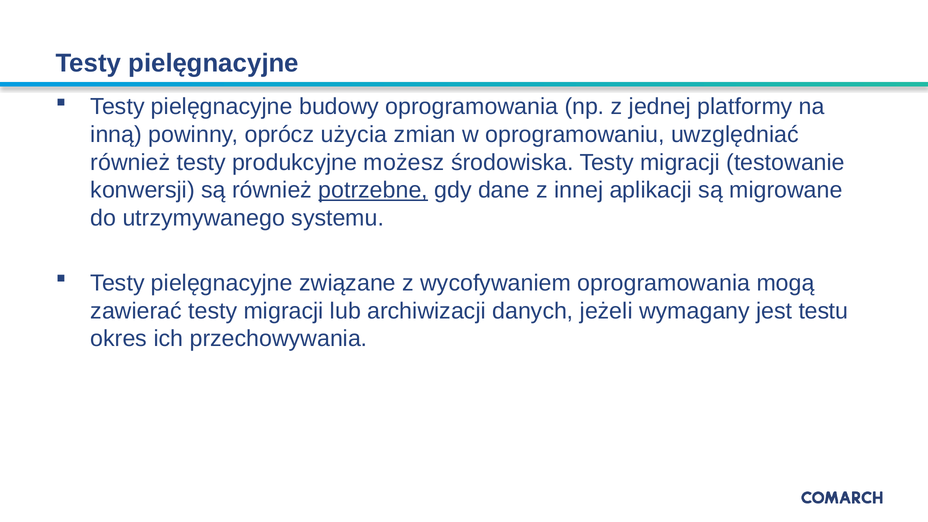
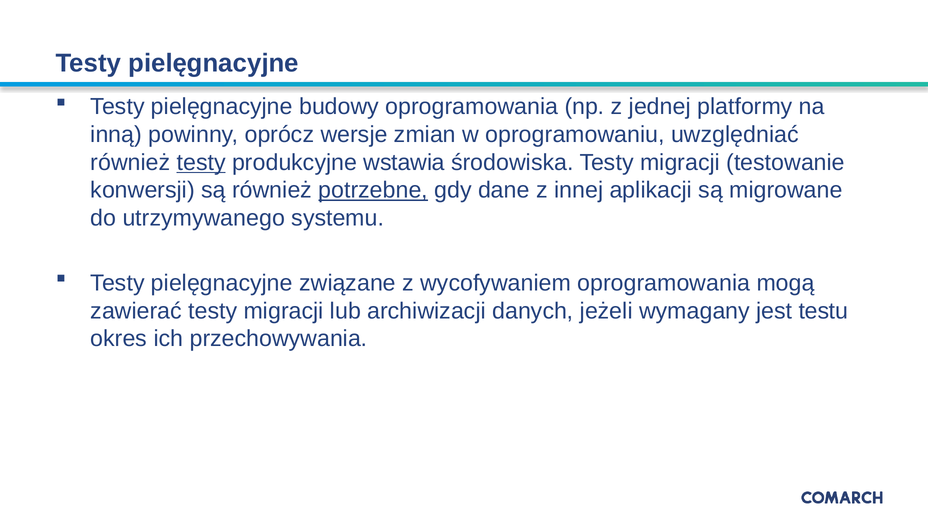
użycia: użycia -> wersje
testy at (201, 162) underline: none -> present
możesz: możesz -> wstawia
